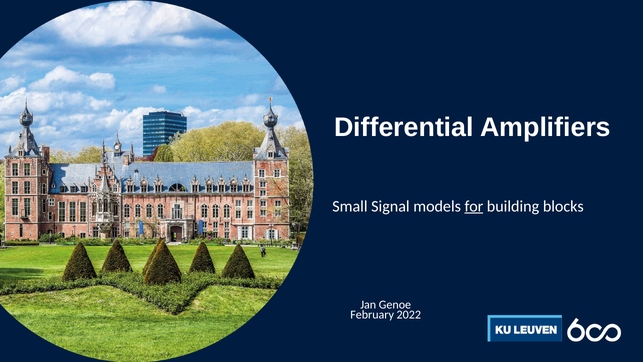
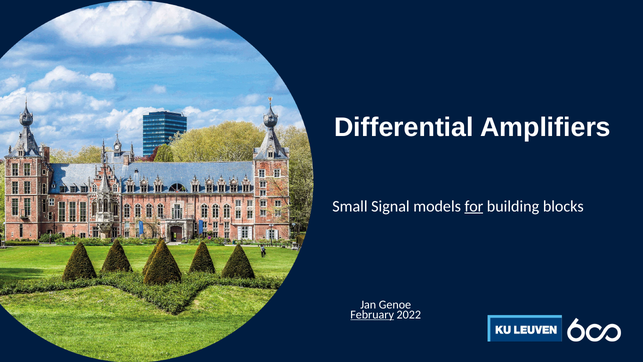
February underline: none -> present
